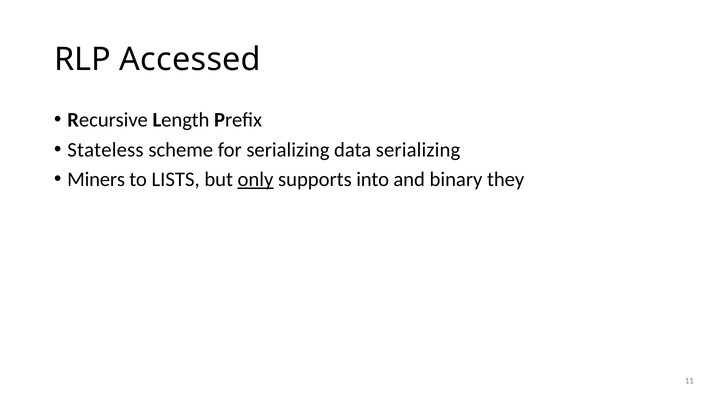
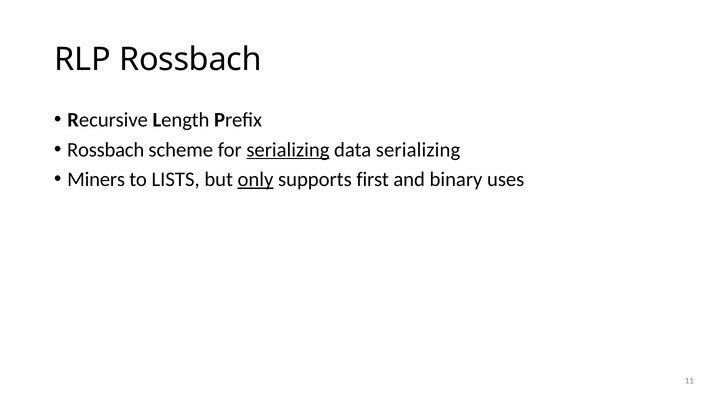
RLP Accessed: Accessed -> Rossbach
Stateless at (105, 150): Stateless -> Rossbach
serializing at (288, 150) underline: none -> present
into: into -> first
they: they -> uses
